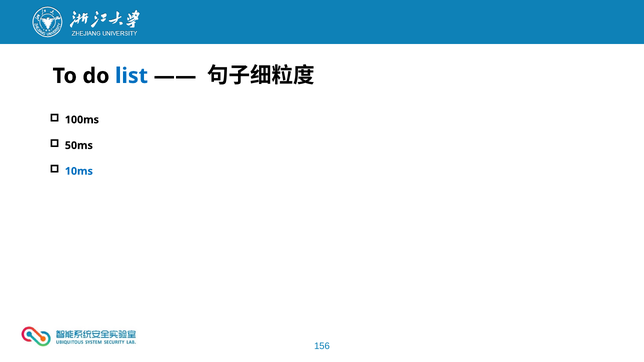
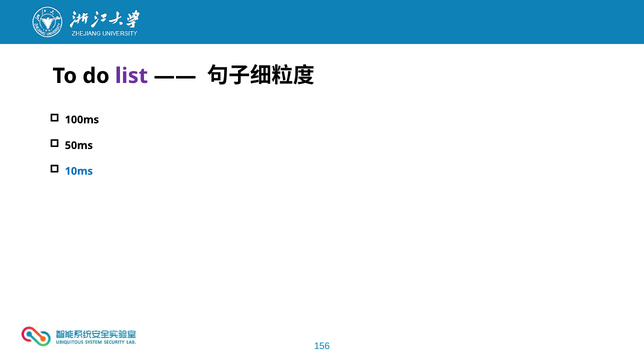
list colour: blue -> purple
